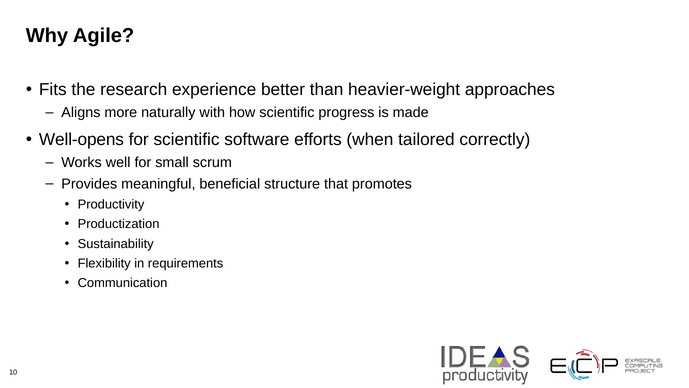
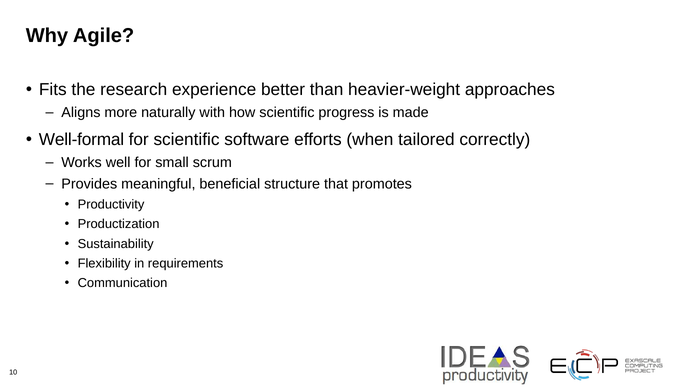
Well-opens: Well-opens -> Well-formal
